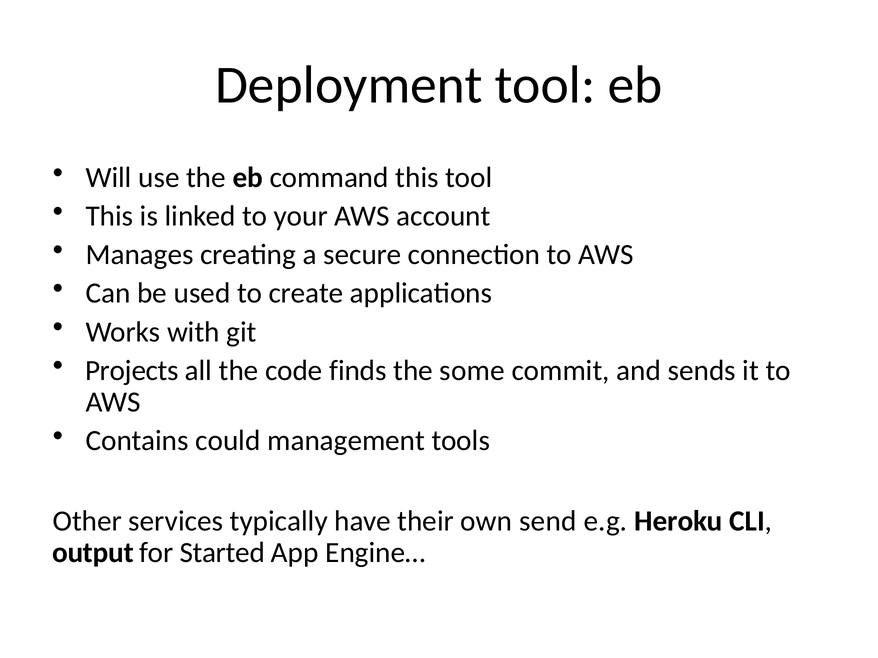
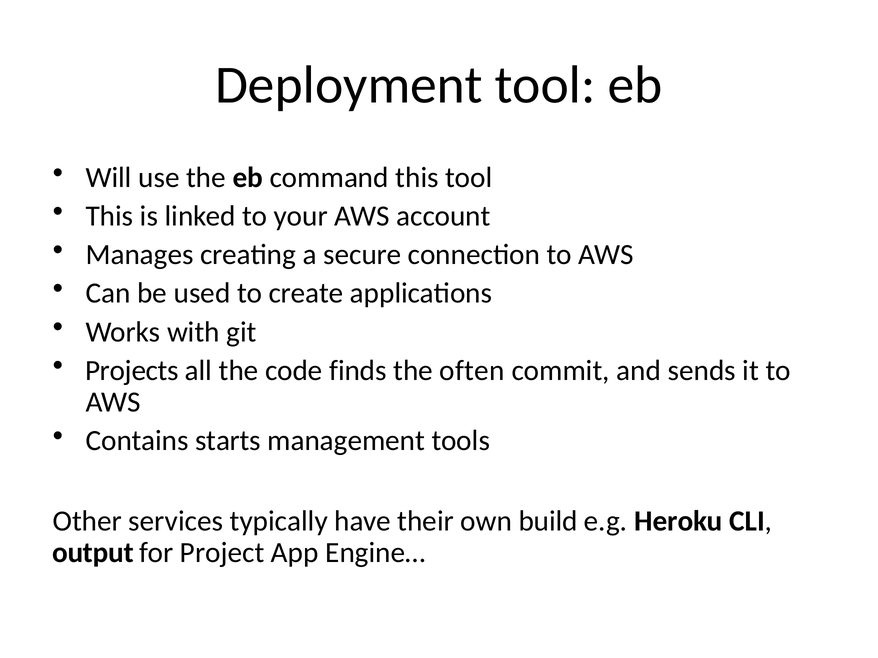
some: some -> often
could: could -> starts
send: send -> build
Started: Started -> Project
